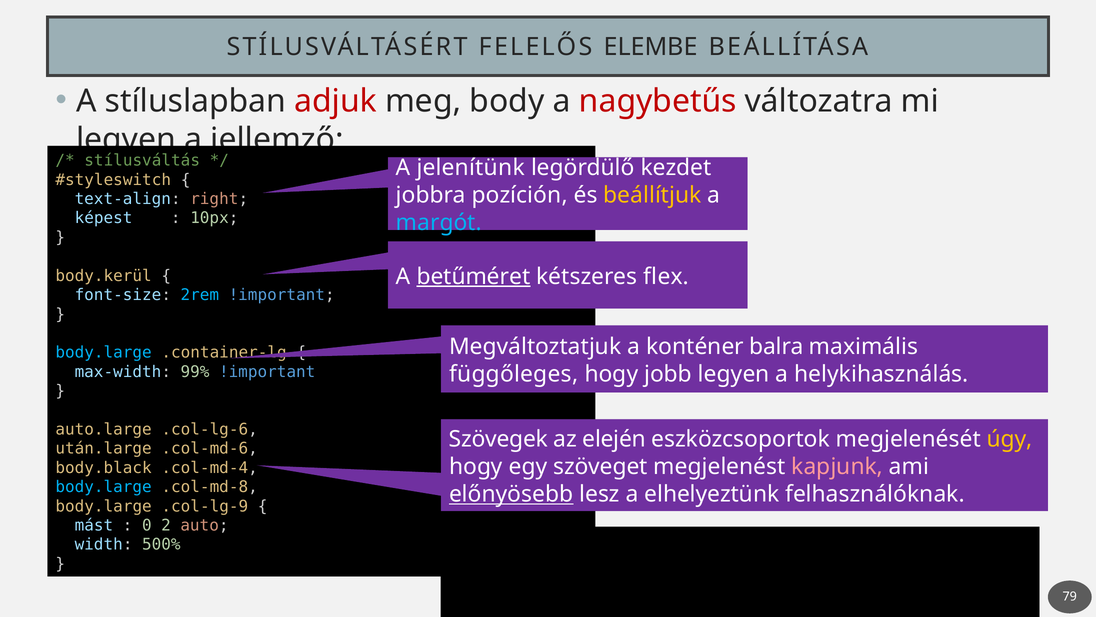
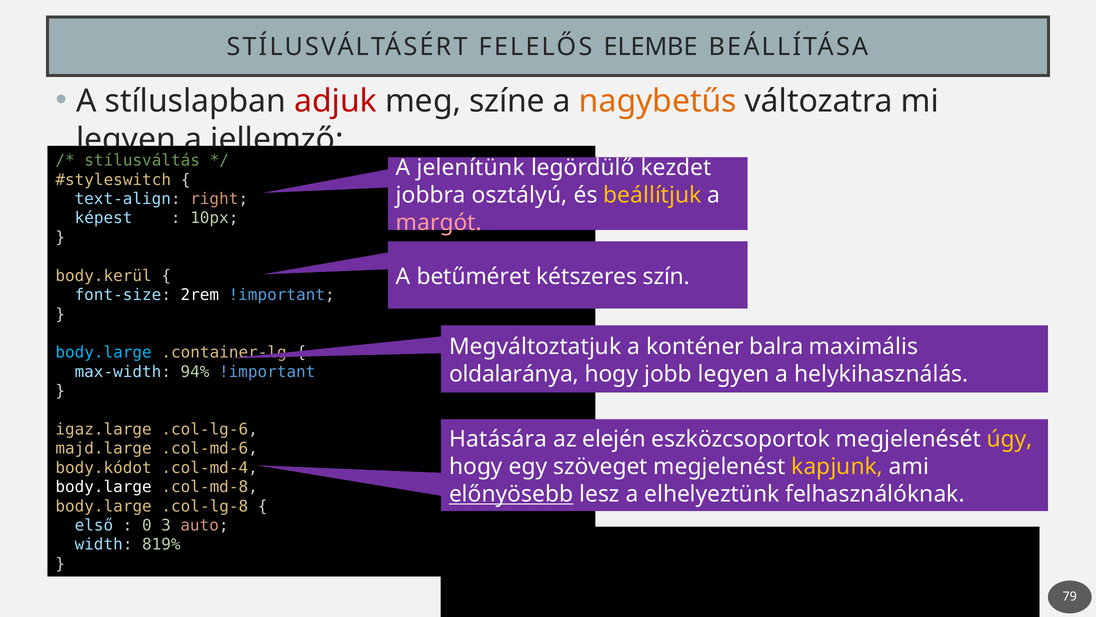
body: body -> színe
nagybetűs colour: red -> orange
pozíción: pozíción -> osztályú
margót colour: light blue -> pink
betűméret underline: present -> none
flex: flex -> szín
2rem colour: light blue -> white
99%: 99% -> 94%
függőleges: függőleges -> oldalaránya
auto.large: auto.large -> igaz.large
Szövegek: Szövegek -> Hatására
után.large: után.large -> majd.large
kapjunk colour: pink -> yellow
body.black: body.black -> body.kódot
body.large at (104, 487) colour: light blue -> white
.col-lg-9: .col-lg-9 -> .col-lg-8
mást: mást -> első
2: 2 -> 3
500%: 500% -> 819%
